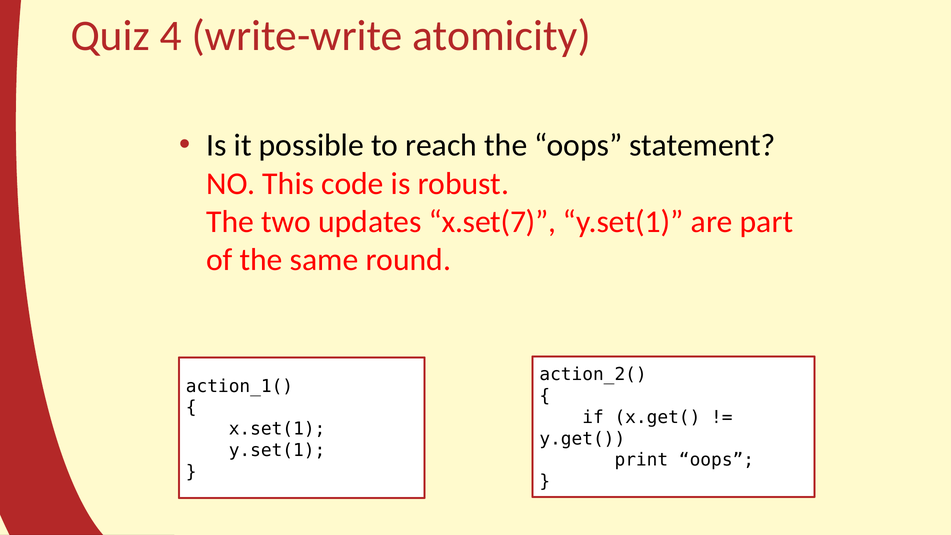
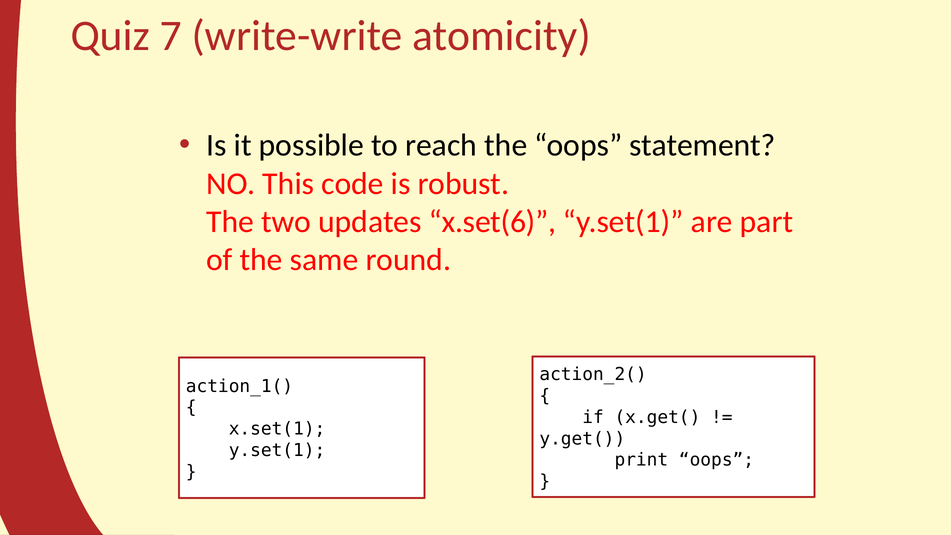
4: 4 -> 7
x.set(7: x.set(7 -> x.set(6
